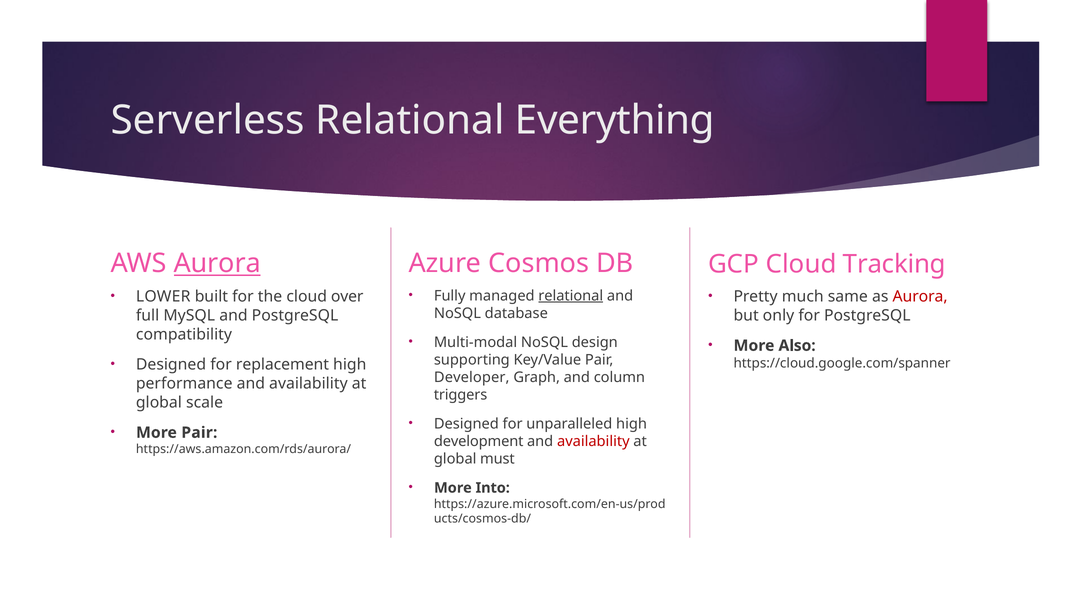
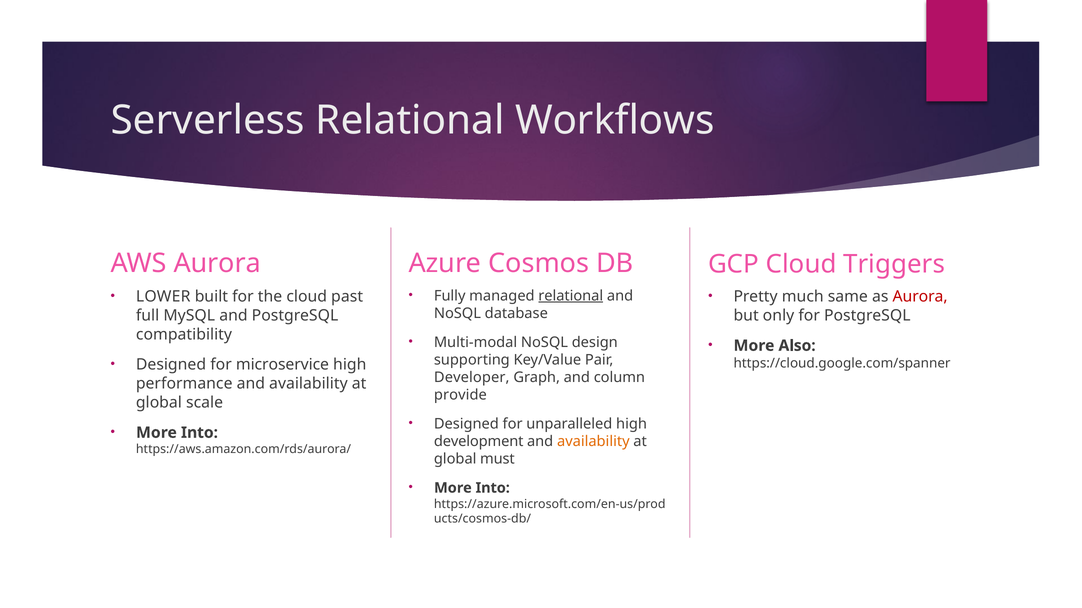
Everything: Everything -> Workflows
Aurora at (217, 264) underline: present -> none
Tracking: Tracking -> Triggers
over: over -> past
replacement: replacement -> microservice
triggers: triggers -> provide
Pair at (199, 433): Pair -> Into
availability at (593, 442) colour: red -> orange
